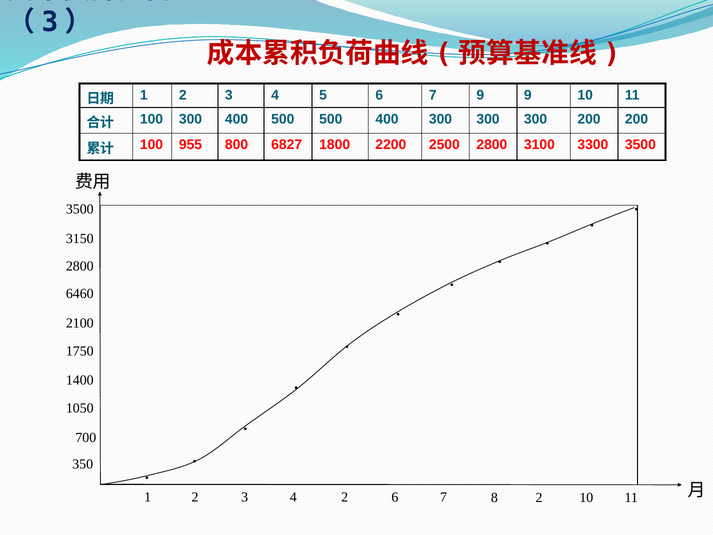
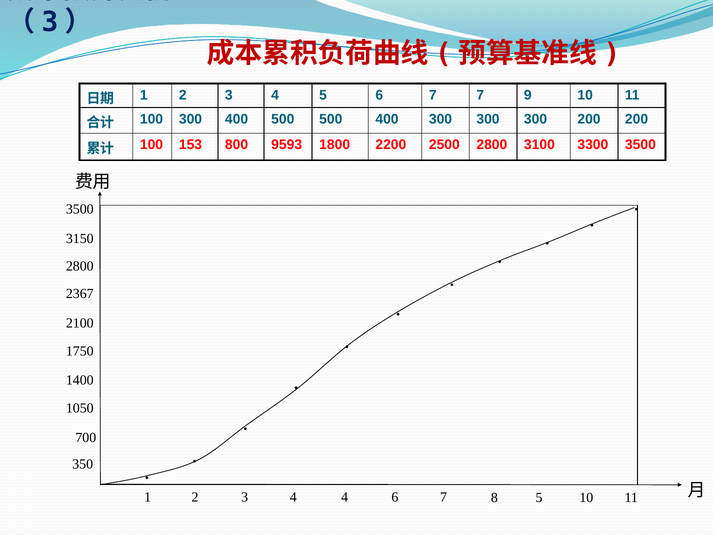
7 9: 9 -> 7
955: 955 -> 153
6827: 6827 -> 9593
6460: 6460 -> 2367
4 2: 2 -> 4
8 2: 2 -> 5
